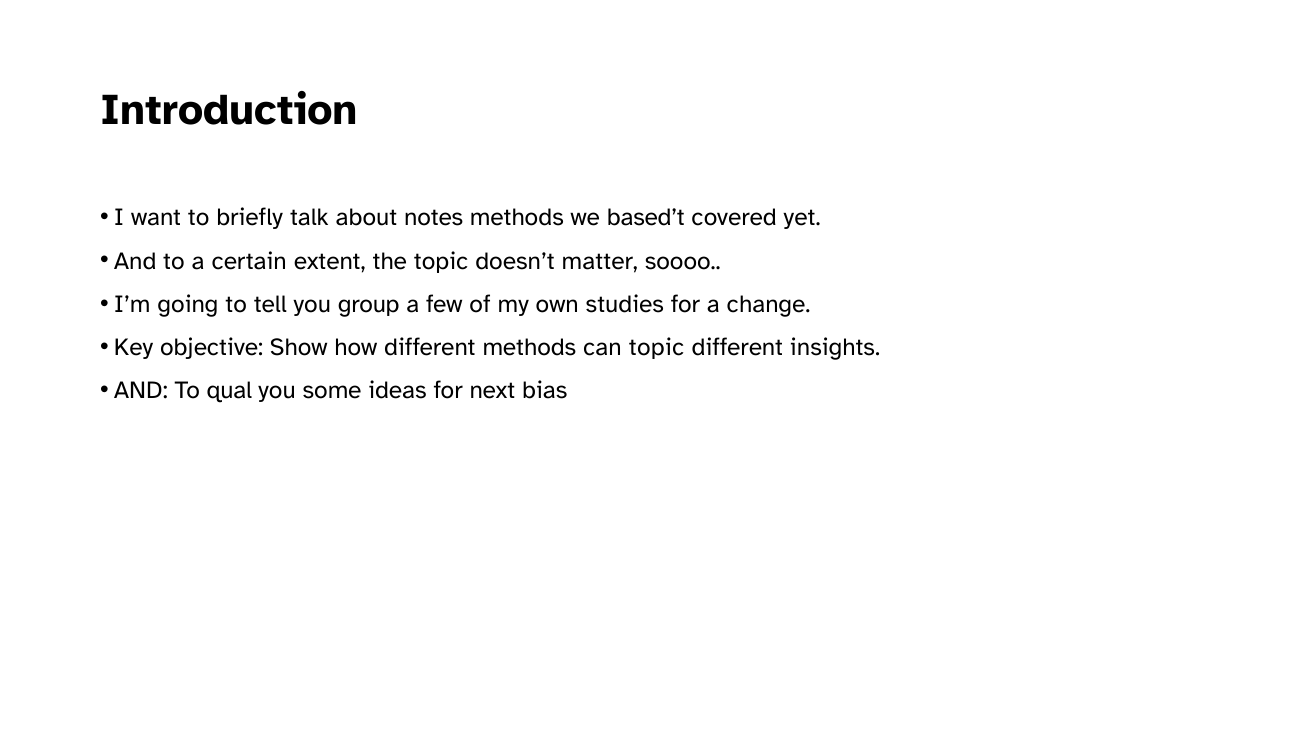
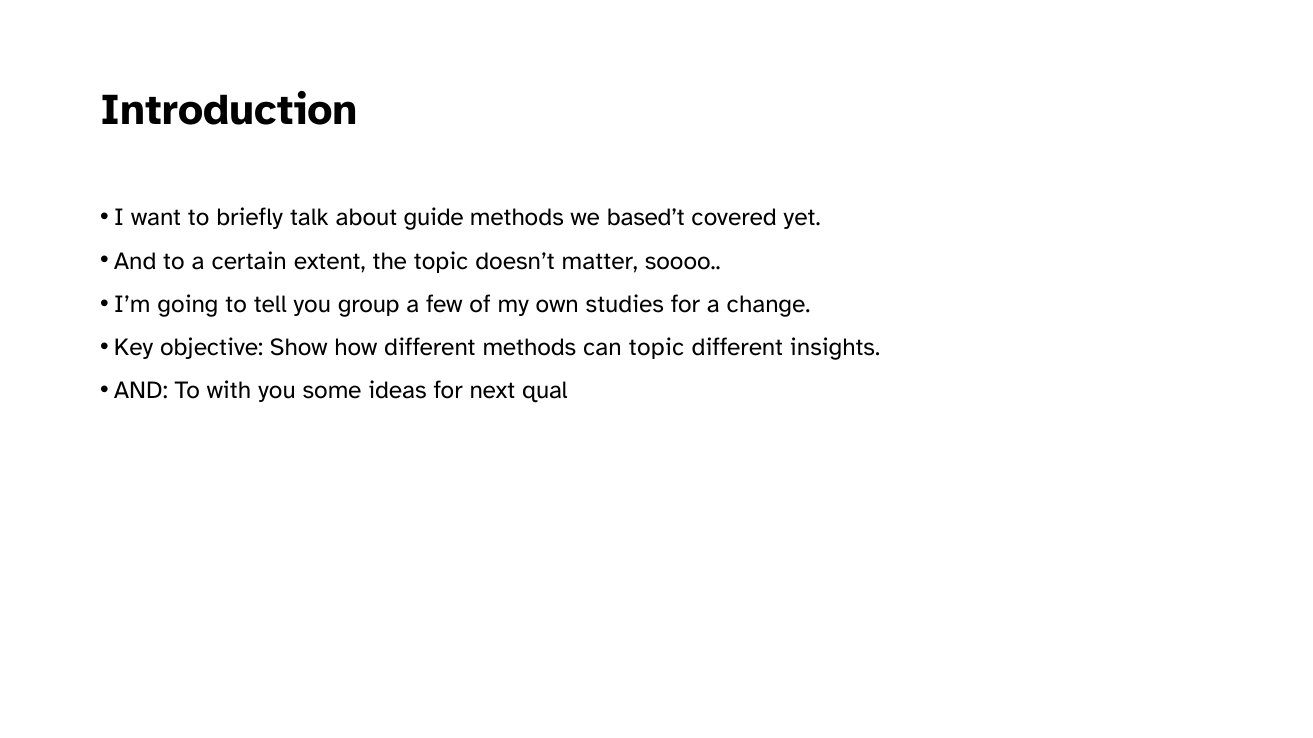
notes: notes -> guide
qual: qual -> with
bias: bias -> qual
